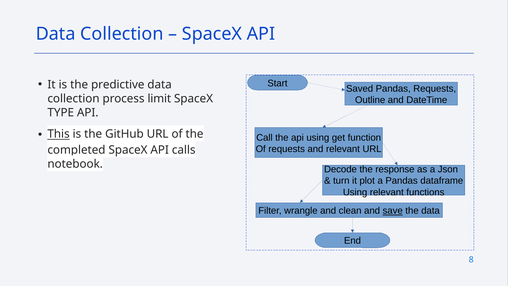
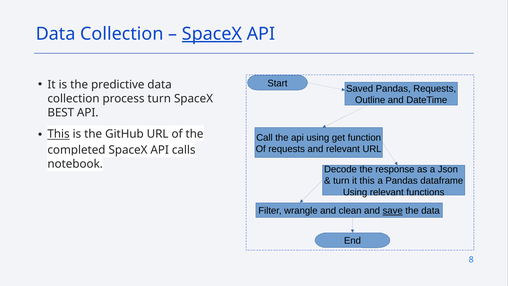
SpaceX at (212, 34) underline: none -> present
process limit: limit -> turn
TYPE: TYPE -> BEST
it plot: plot -> this
